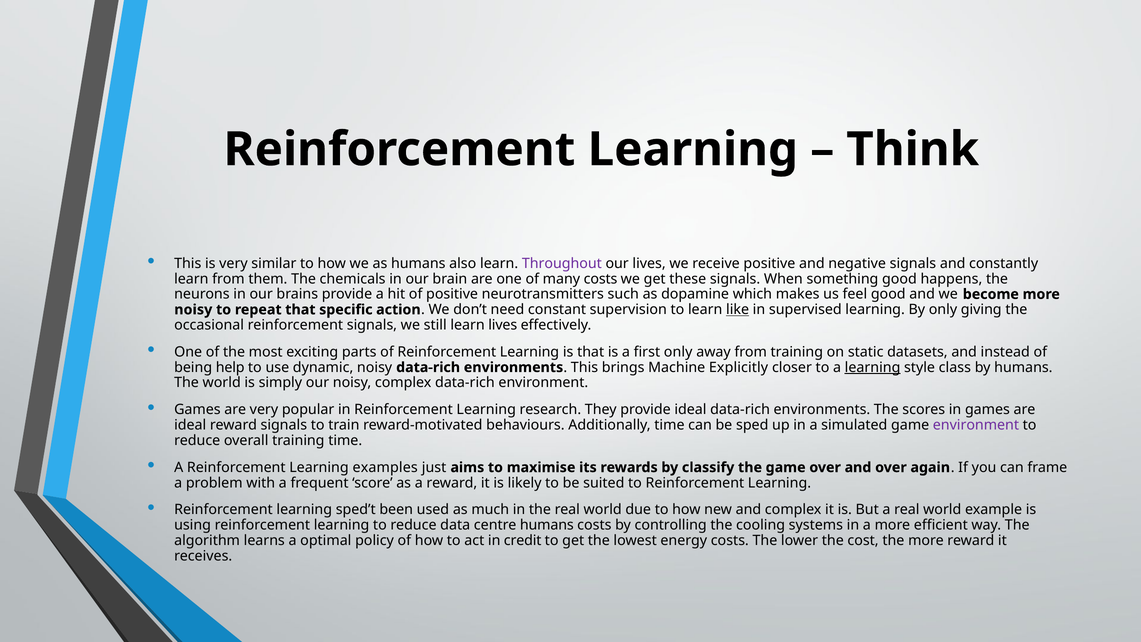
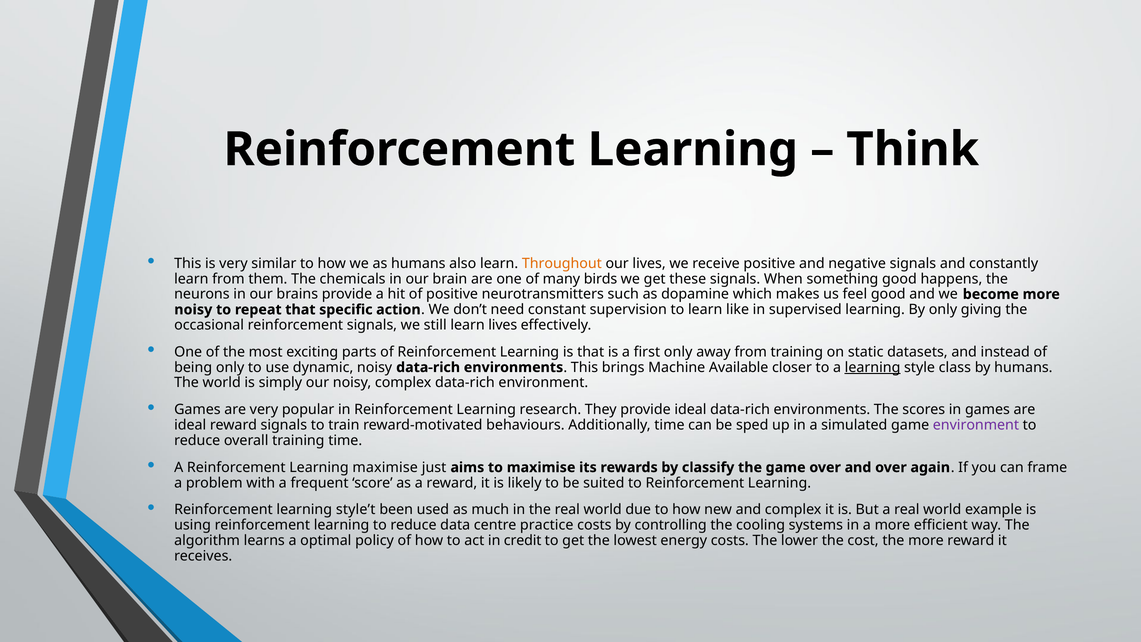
Throughout colour: purple -> orange
many costs: costs -> birds
like underline: present -> none
being help: help -> only
Explicitly: Explicitly -> Available
Learning examples: examples -> maximise
sped’t: sped’t -> style’t
centre humans: humans -> practice
